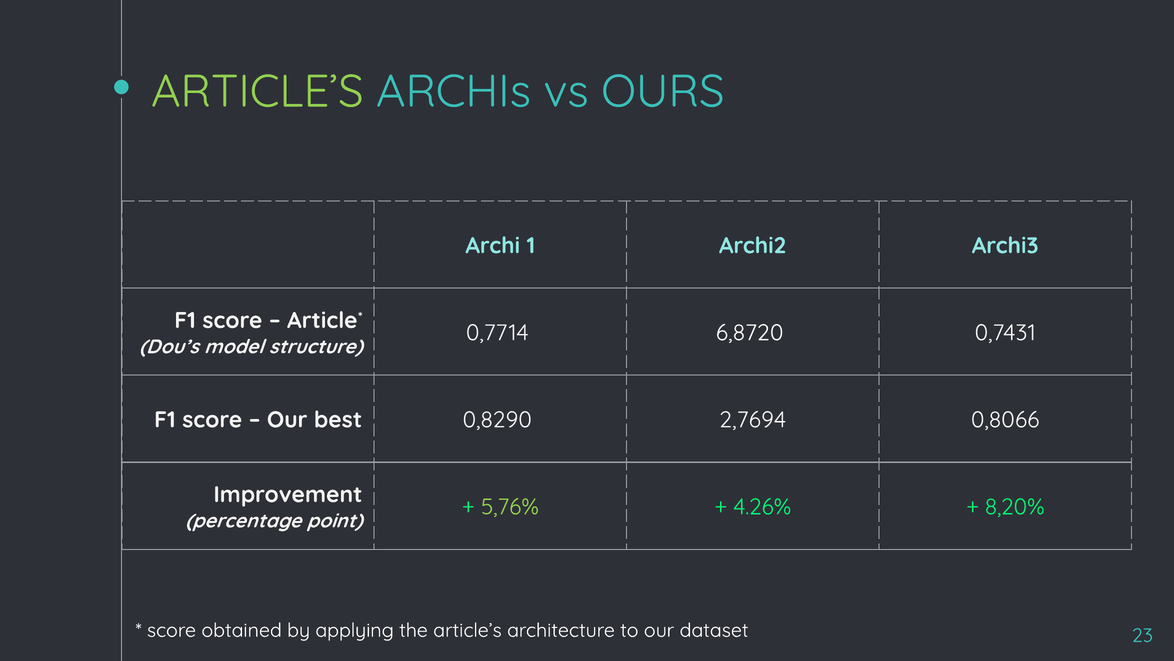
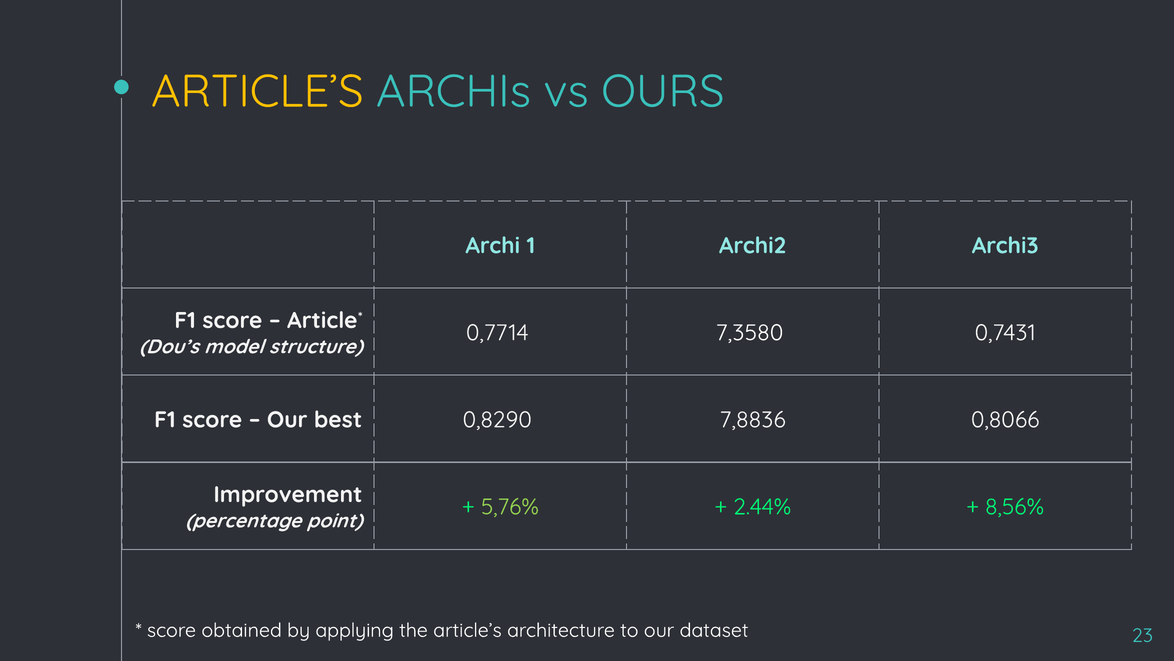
ARTICLE’S at (257, 91) colour: light green -> yellow
6,8720: 6,8720 -> 7,3580
2,7694: 2,7694 -> 7,8836
4.26%: 4.26% -> 2.44%
8,20%: 8,20% -> 8,56%
